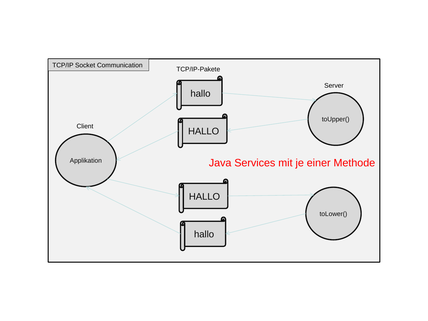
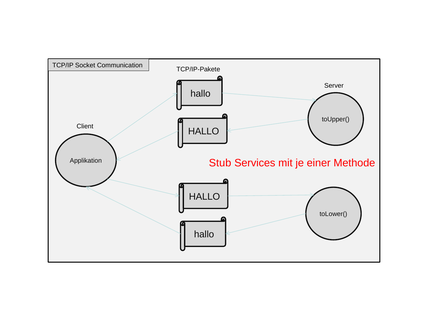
Java: Java -> Stub
